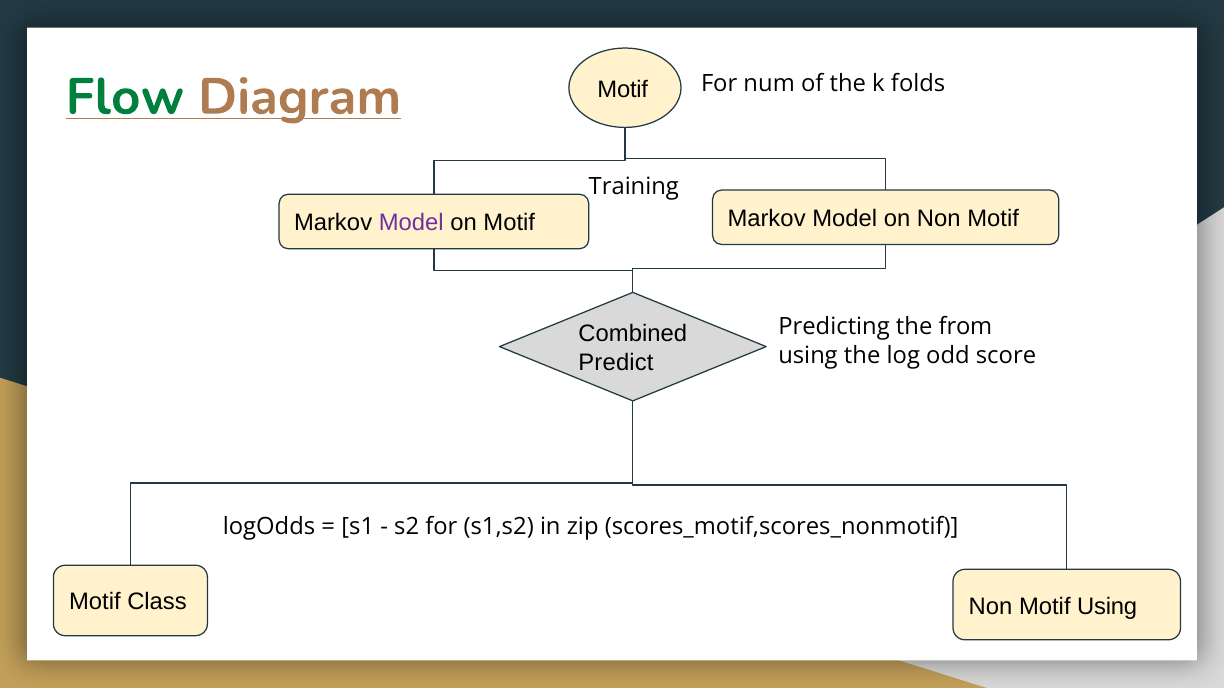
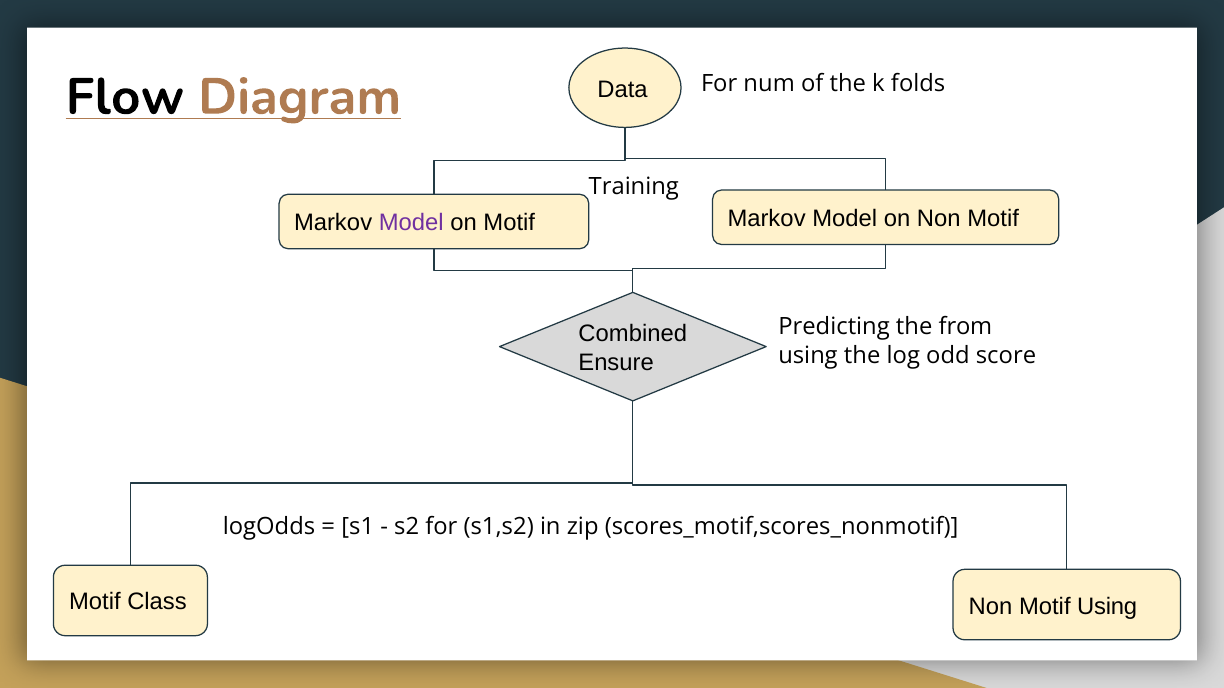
Flow colour: green -> black
Diagram Motif: Motif -> Data
Predict: Predict -> Ensure
